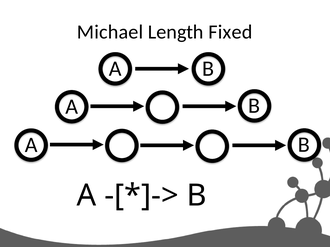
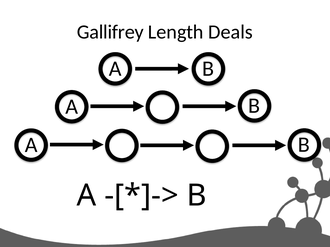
Michael: Michael -> Gallifrey
Fixed: Fixed -> Deals
